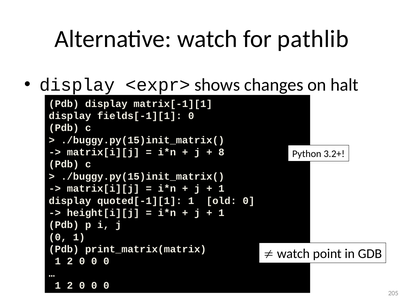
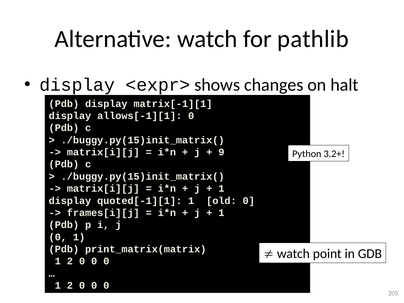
fields[-1][1: fields[-1][1 -> allows[-1][1
8: 8 -> 9
height[i][j: height[i][j -> frames[i][j
